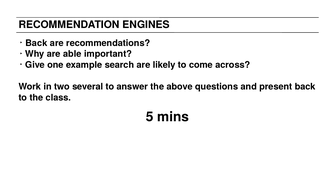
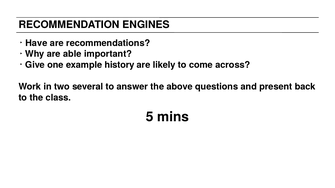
Back at (36, 43): Back -> Have
search: search -> history
